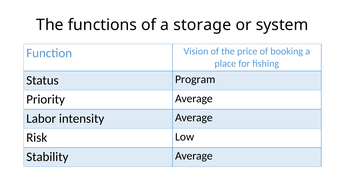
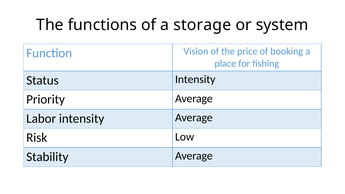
Status Program: Program -> Intensity
